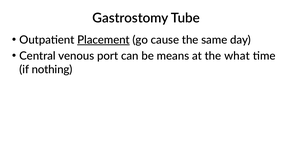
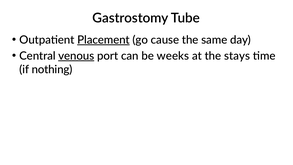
venous underline: none -> present
means: means -> weeks
what: what -> stays
